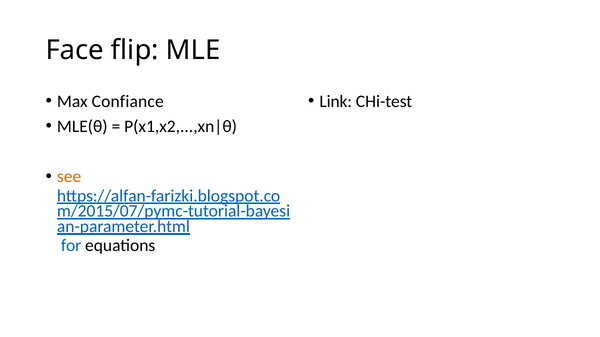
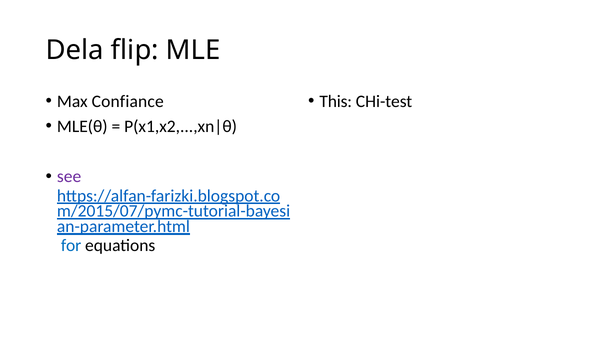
Face: Face -> Dela
Link: Link -> This
see colour: orange -> purple
